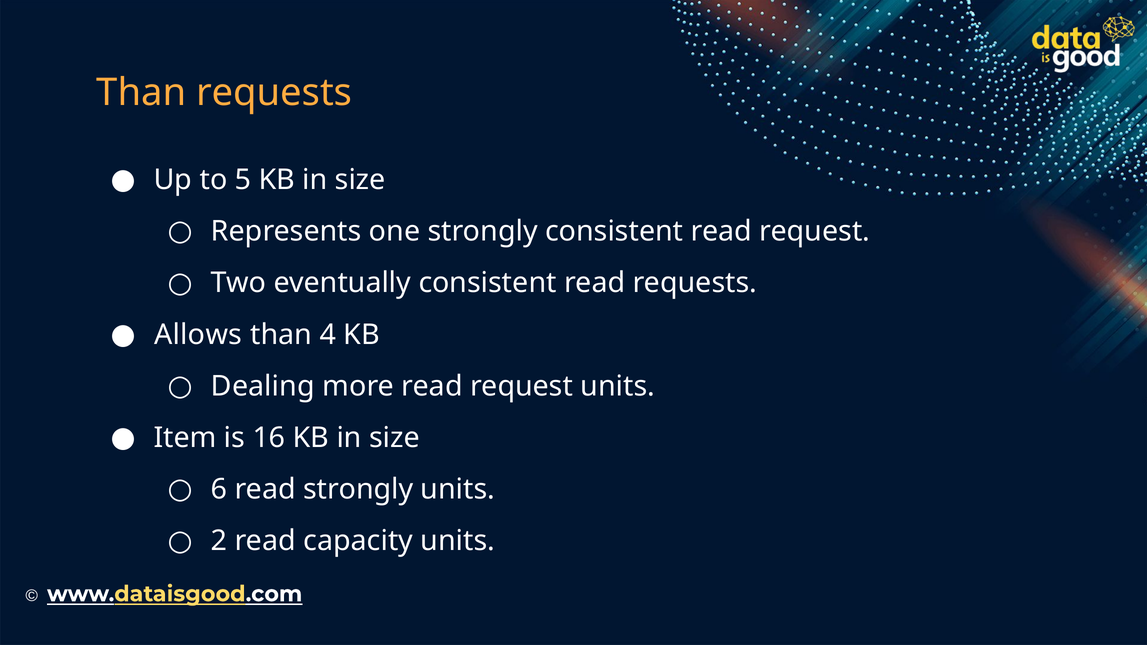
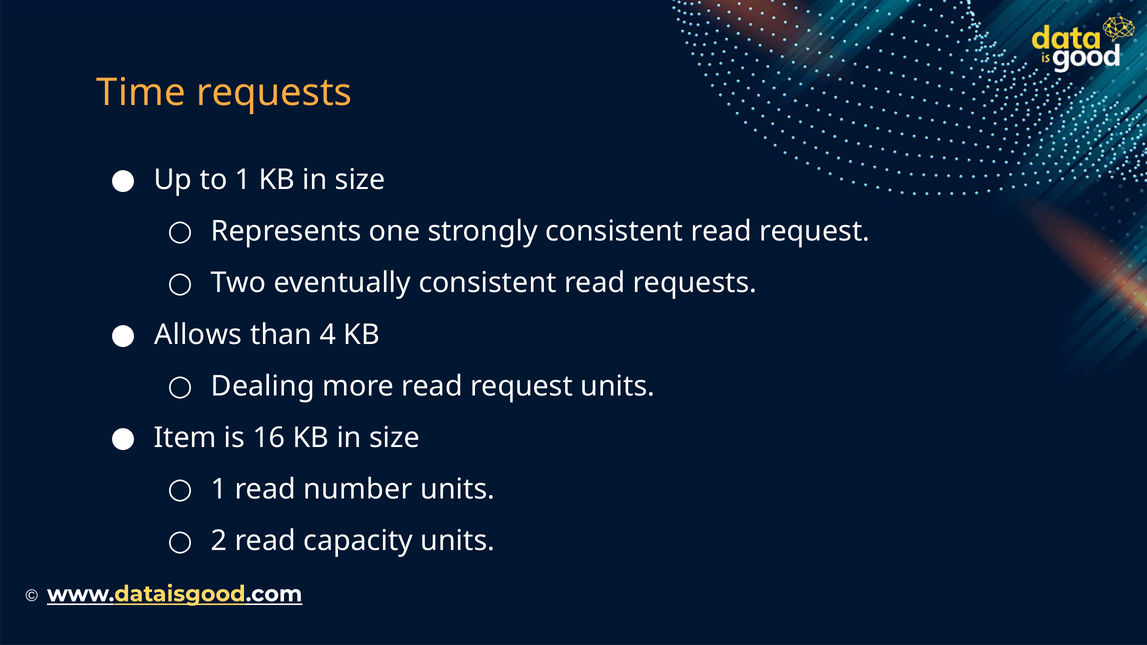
Than at (141, 93): Than -> Time
to 5: 5 -> 1
6 at (219, 490): 6 -> 1
read strongly: strongly -> number
